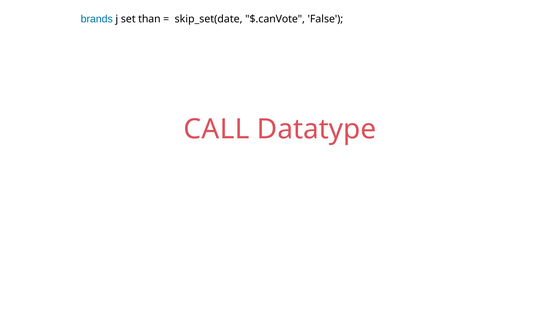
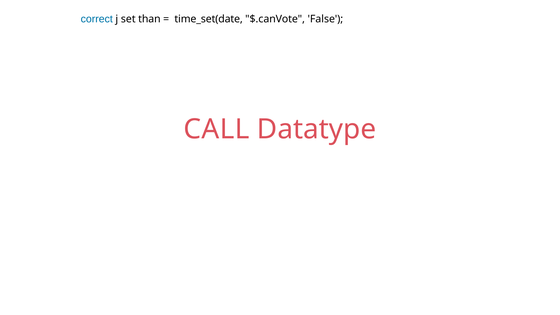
brands: brands -> correct
skip_set(date: skip_set(date -> time_set(date
